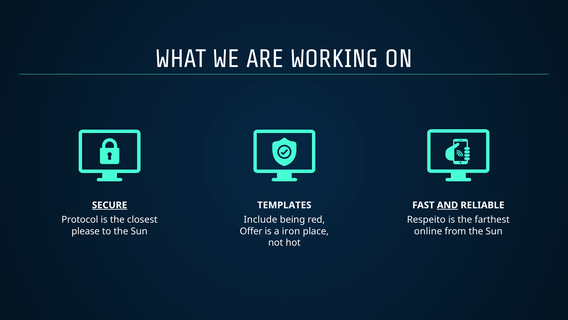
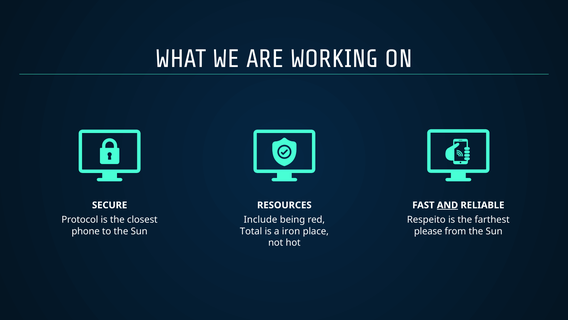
SECURE underline: present -> none
TEMPLATES: TEMPLATES -> RESOURCES
please: please -> phone
Offer: Offer -> Total
online: online -> please
